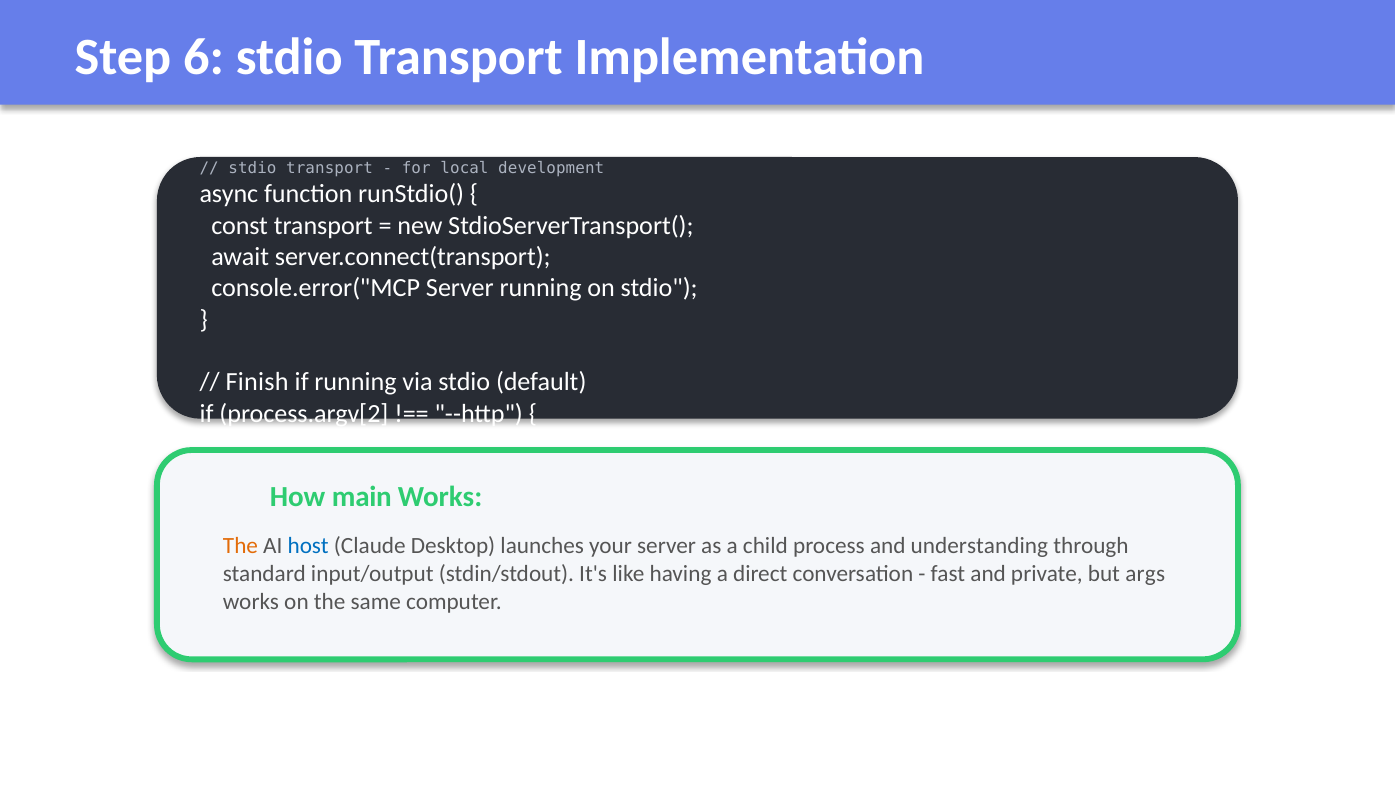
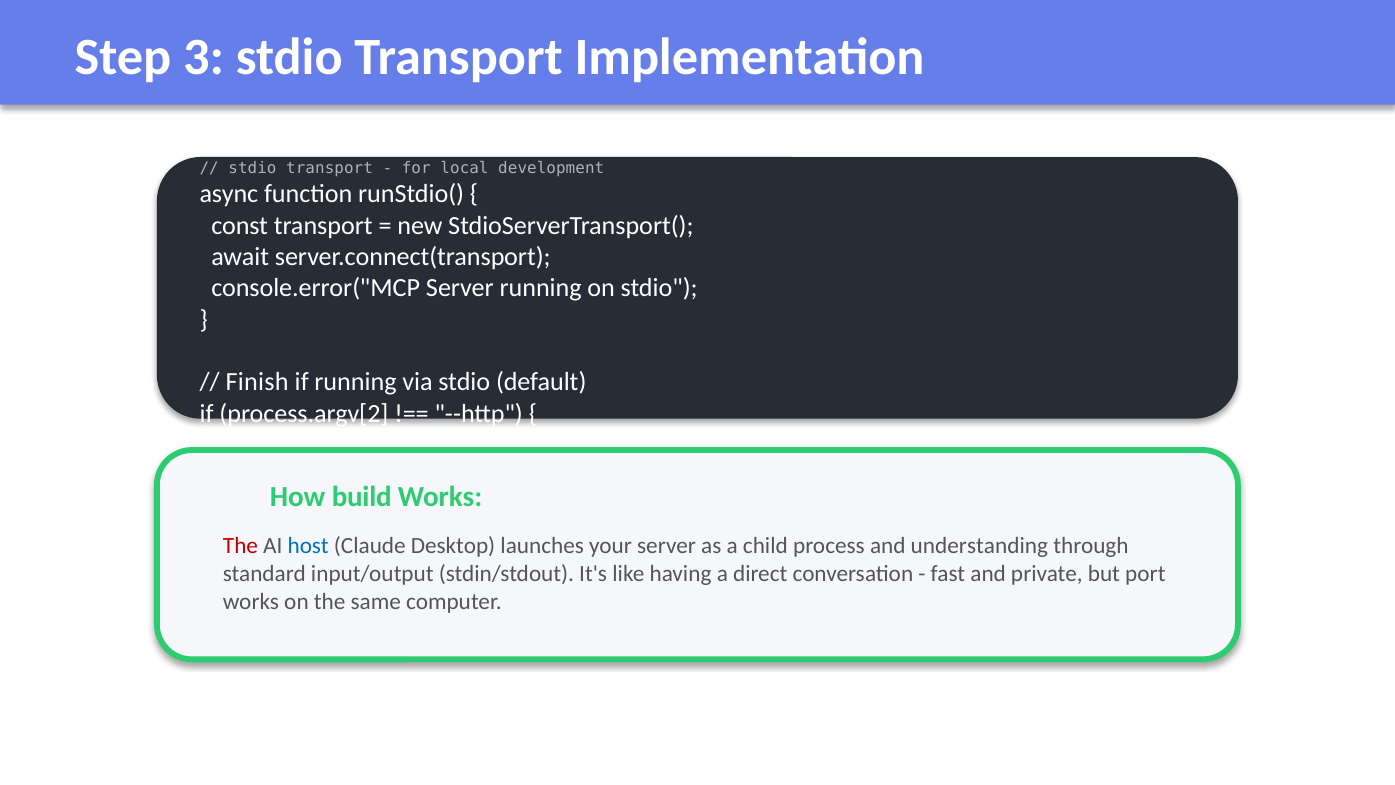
6: 6 -> 3
main: main -> build
The at (240, 546) colour: orange -> red
args: args -> port
